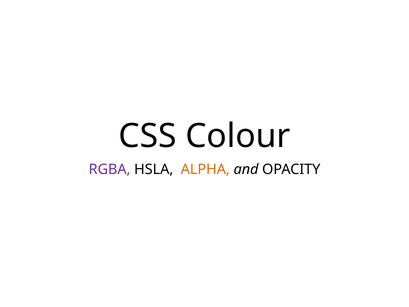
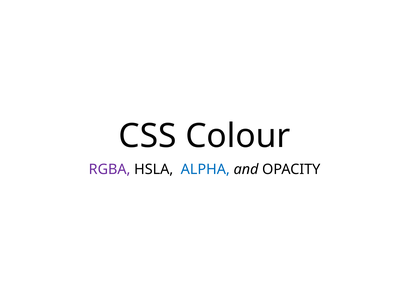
ALPHA colour: orange -> blue
